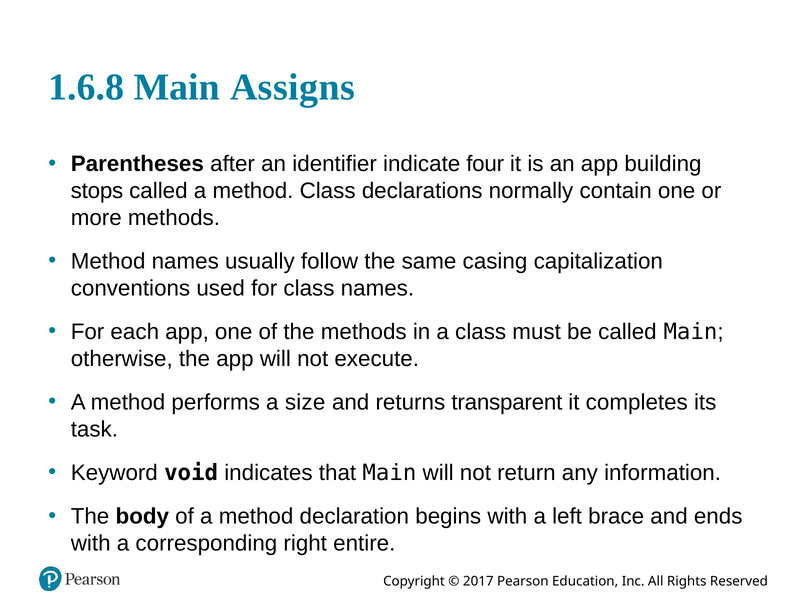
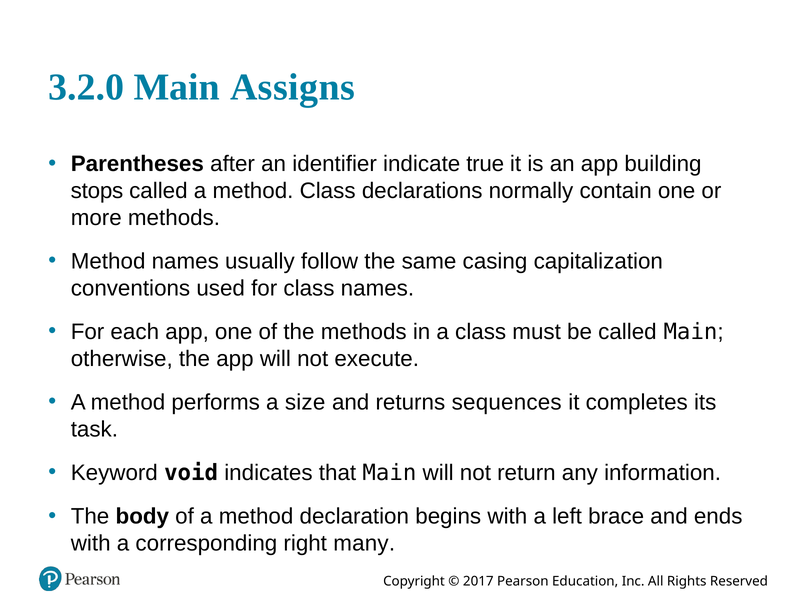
1.6.8: 1.6.8 -> 3.2.0
four: four -> true
transparent: transparent -> sequences
entire: entire -> many
